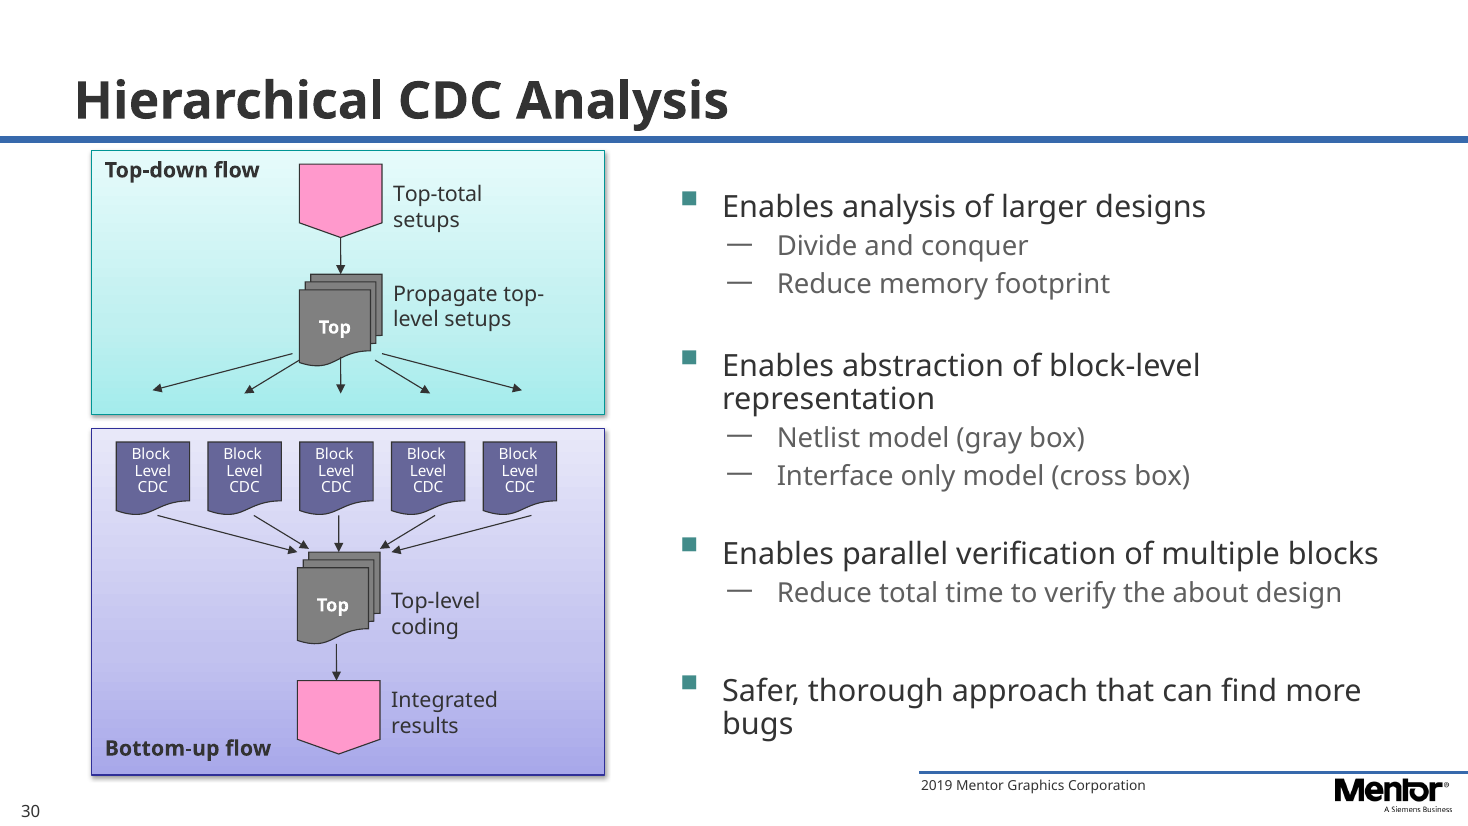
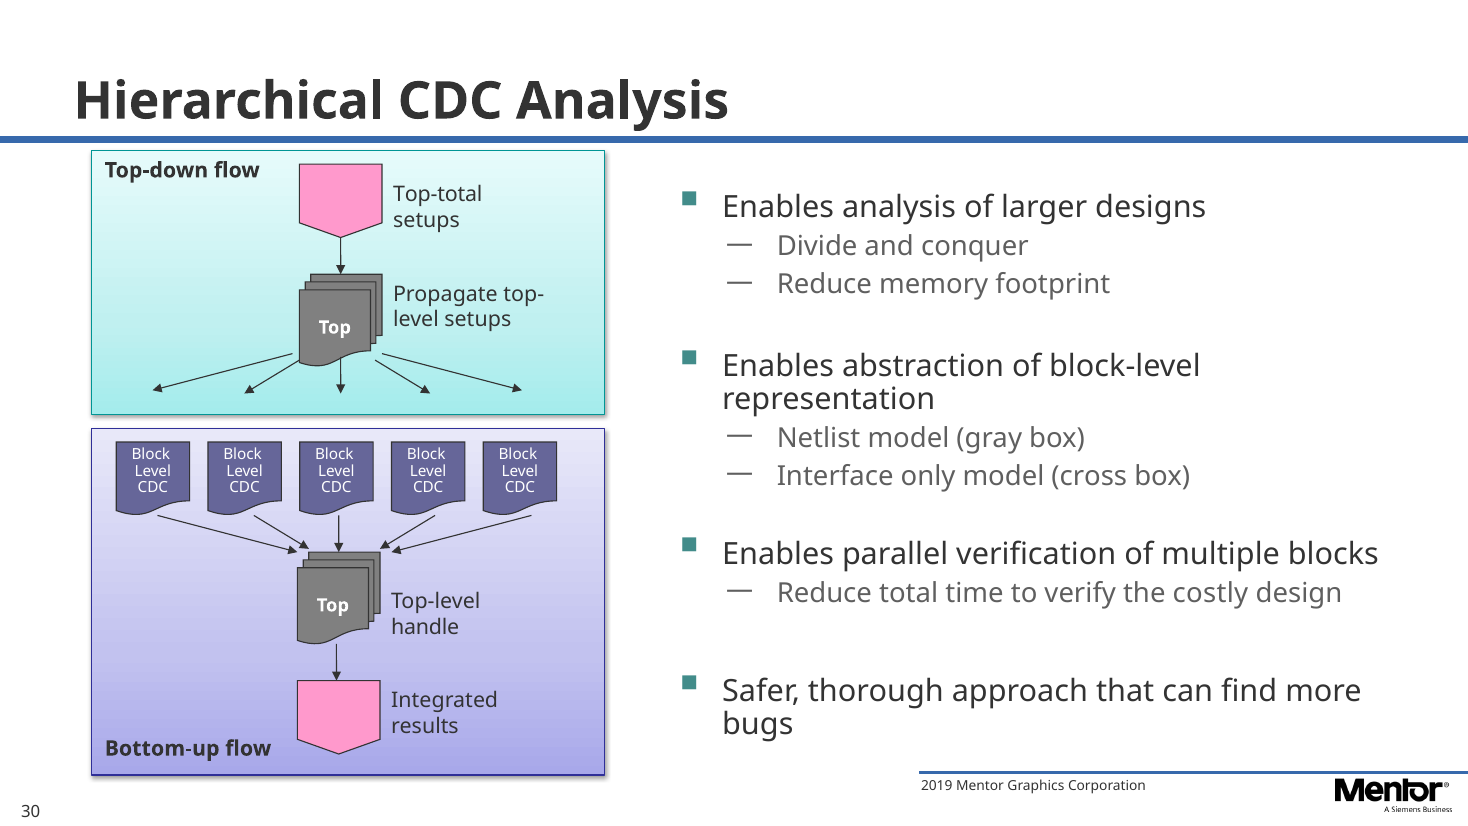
about: about -> costly
coding: coding -> handle
